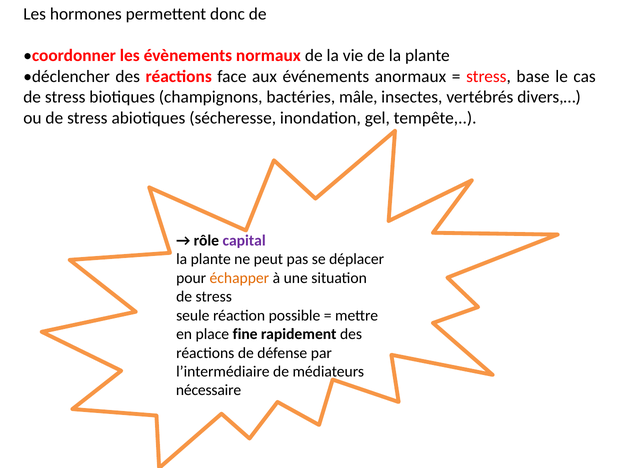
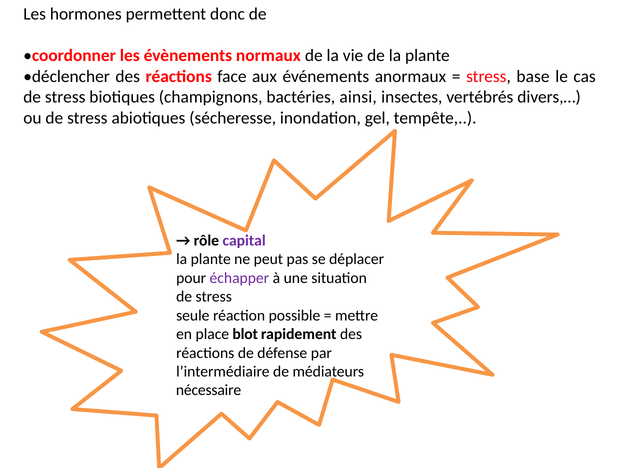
mâle: mâle -> ainsi
échapper colour: orange -> purple
fine: fine -> blot
